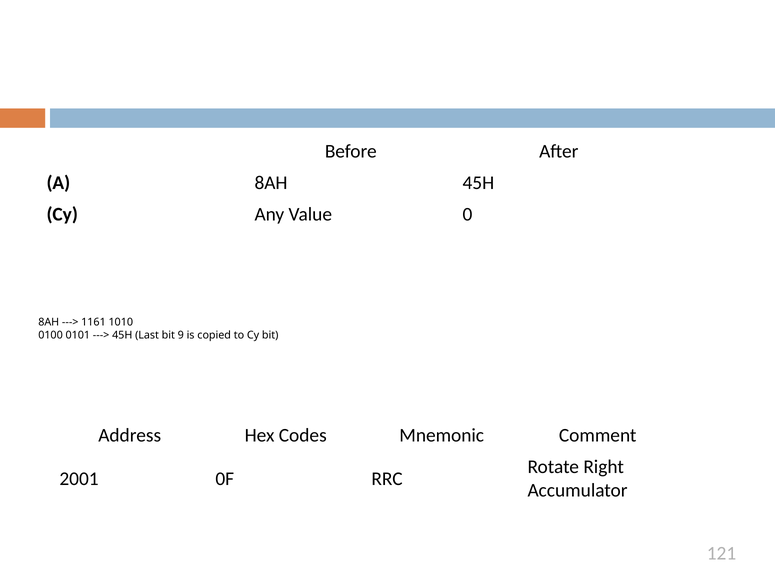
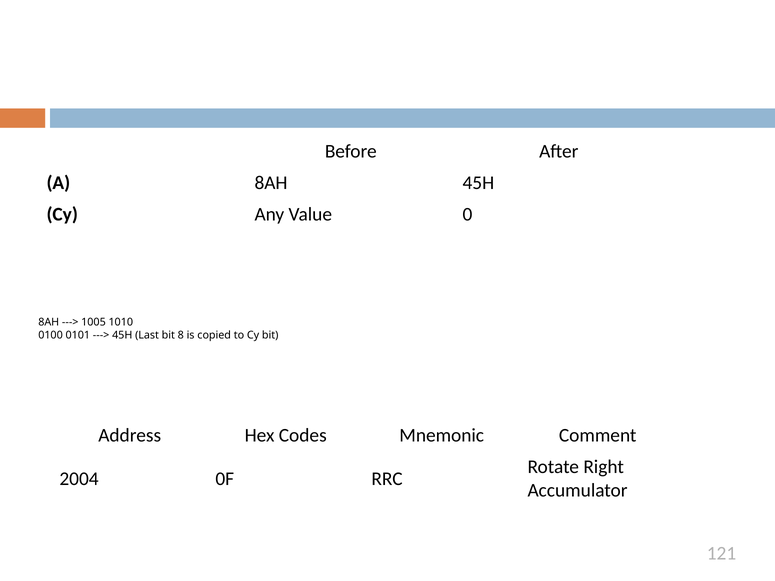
1161: 1161 -> 1005
9: 9 -> 8
2001: 2001 -> 2004
